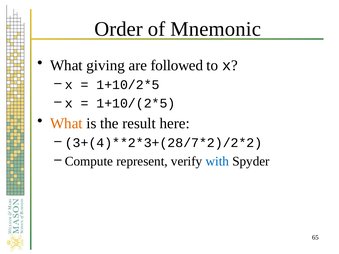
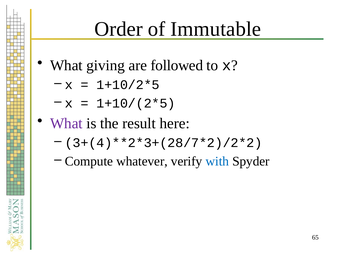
Mnemonic: Mnemonic -> Immutable
What at (66, 124) colour: orange -> purple
represent: represent -> whatever
